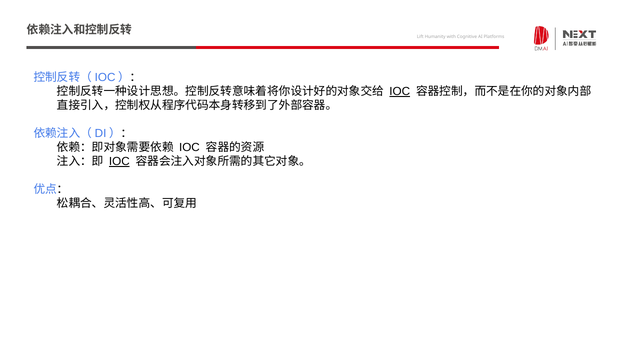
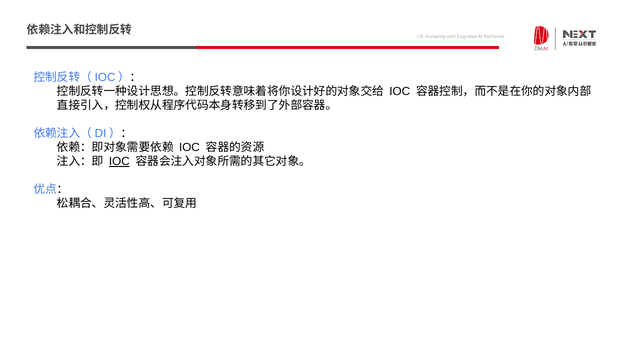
IOC at (400, 92) underline: present -> none
